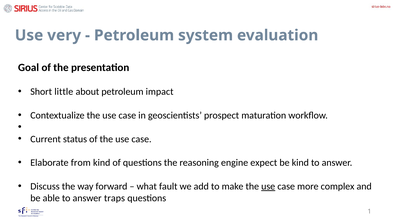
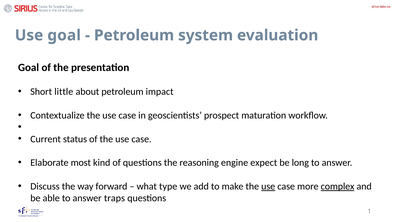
Use very: very -> goal
from: from -> most
be kind: kind -> long
fault: fault -> type
complex underline: none -> present
